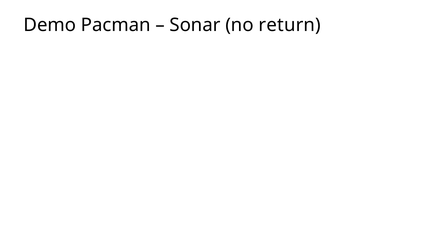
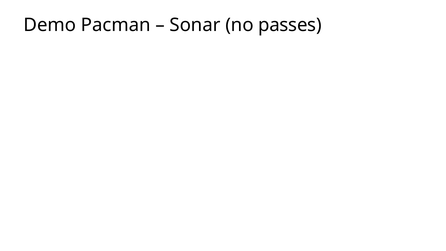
return: return -> passes
